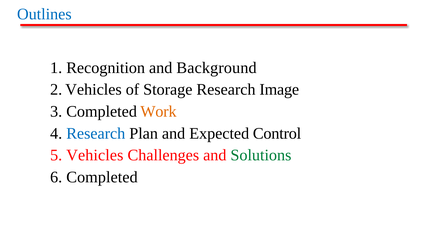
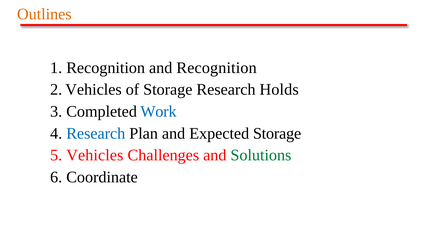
Outlines colour: blue -> orange
and Background: Background -> Recognition
Image: Image -> Holds
Work colour: orange -> blue
Expected Control: Control -> Storage
6 Completed: Completed -> Coordinate
